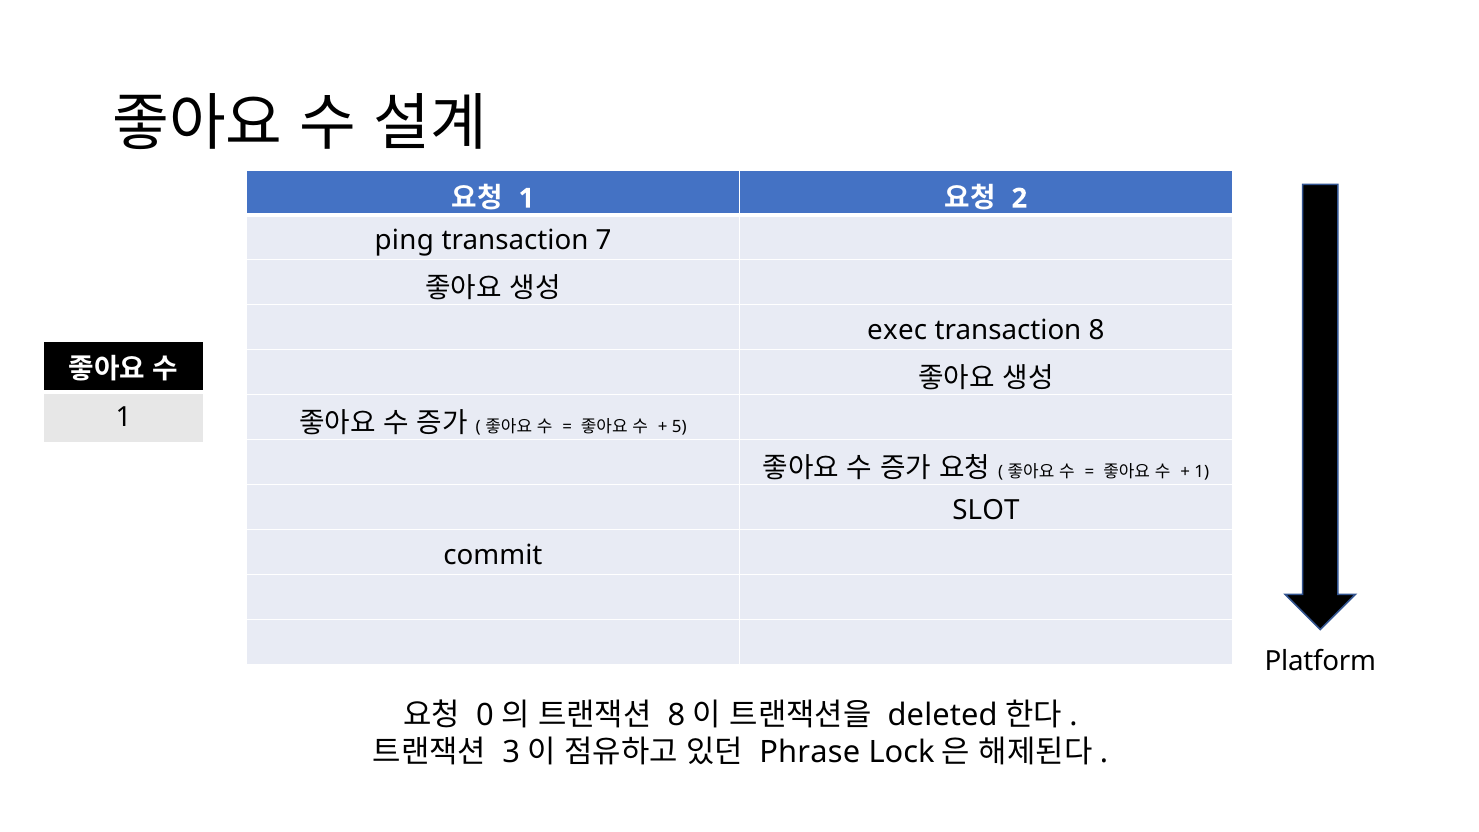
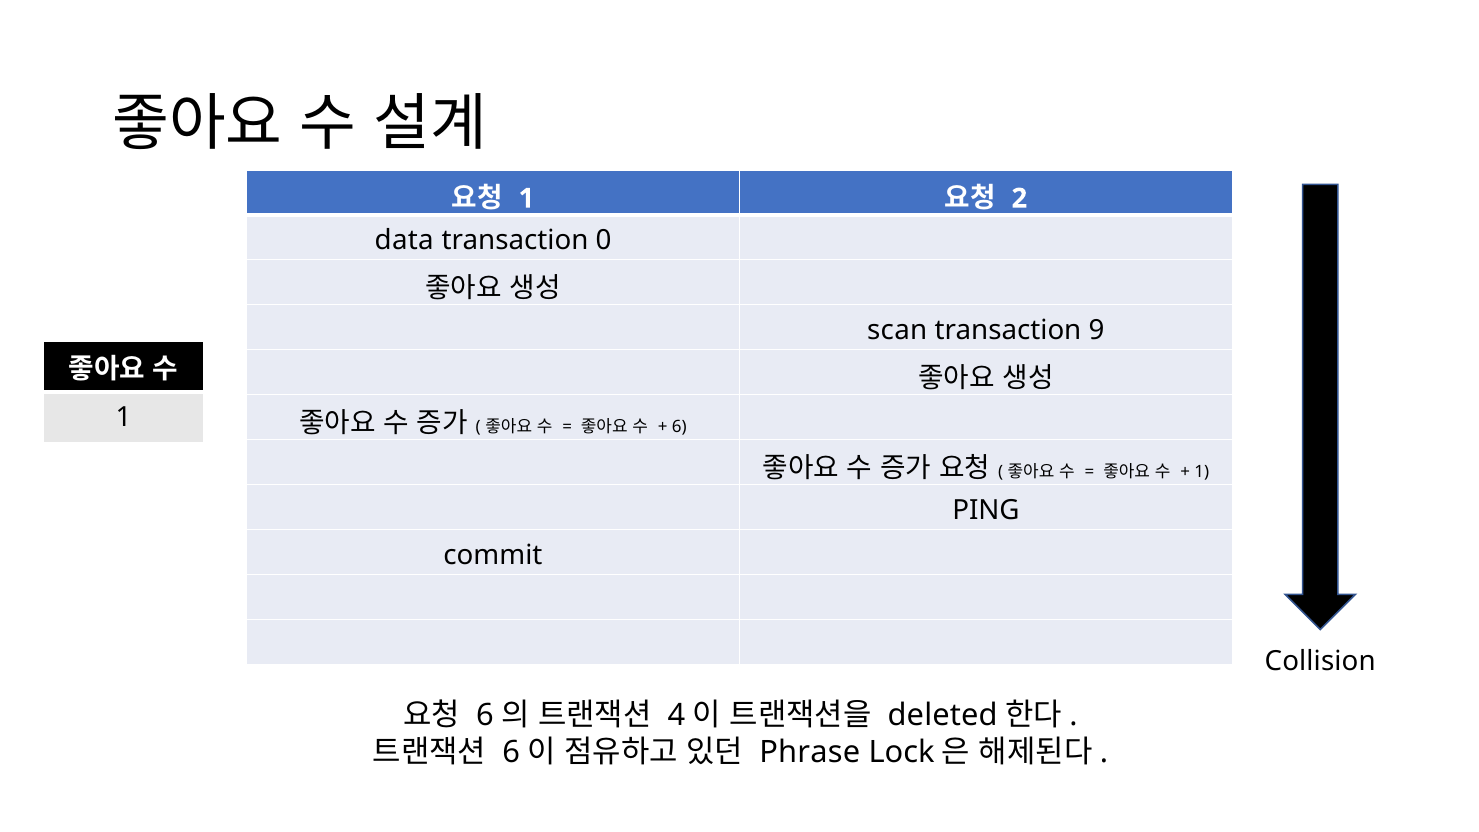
ping: ping -> data
7: 7 -> 0
exec: exec -> scan
transaction 8: 8 -> 9
5 at (679, 427): 5 -> 6
SLOT: SLOT -> PING
Platform: Platform -> Collision
0 at (485, 715): 0 -> 6
8 at (676, 715): 8 -> 4
3 at (511, 752): 3 -> 6
